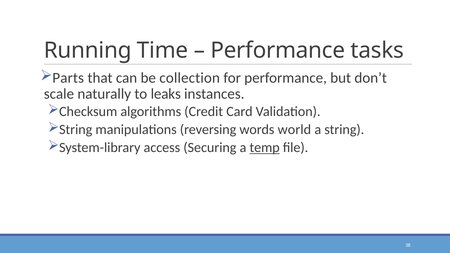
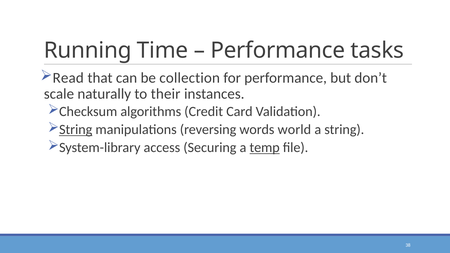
Parts: Parts -> Read
leaks: leaks -> their
String at (76, 130) underline: none -> present
